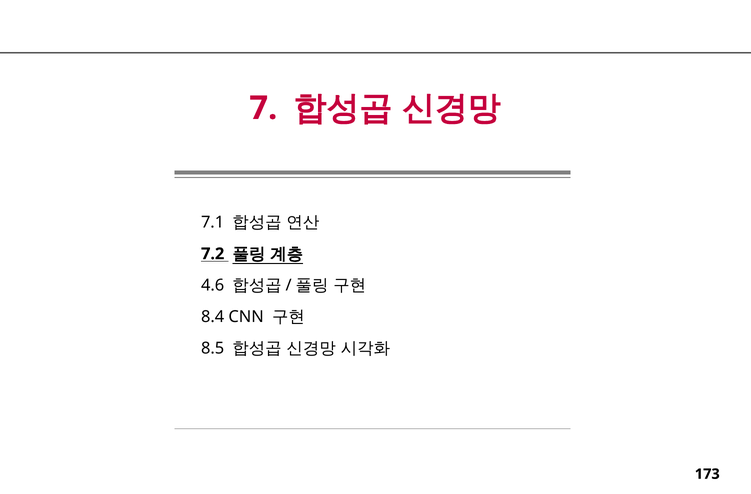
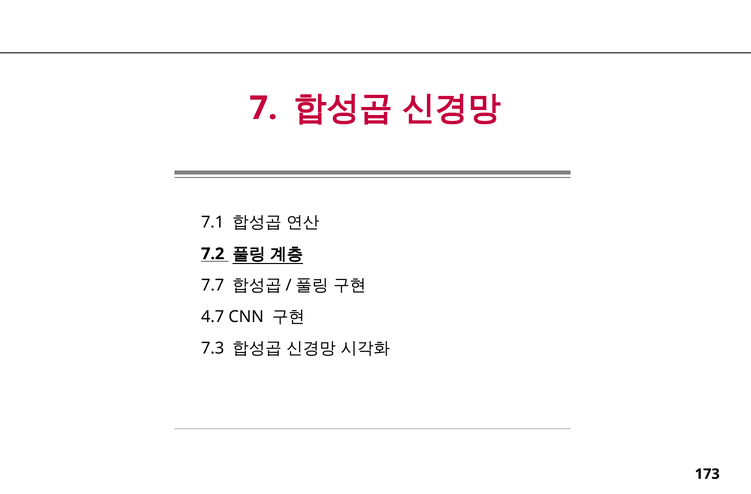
4.6: 4.6 -> 7.7
8.4: 8.4 -> 4.7
8.5: 8.5 -> 7.3
